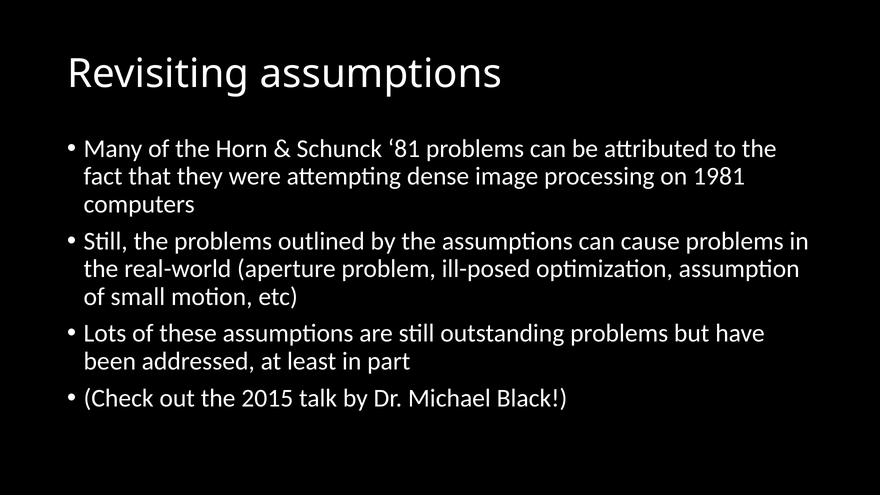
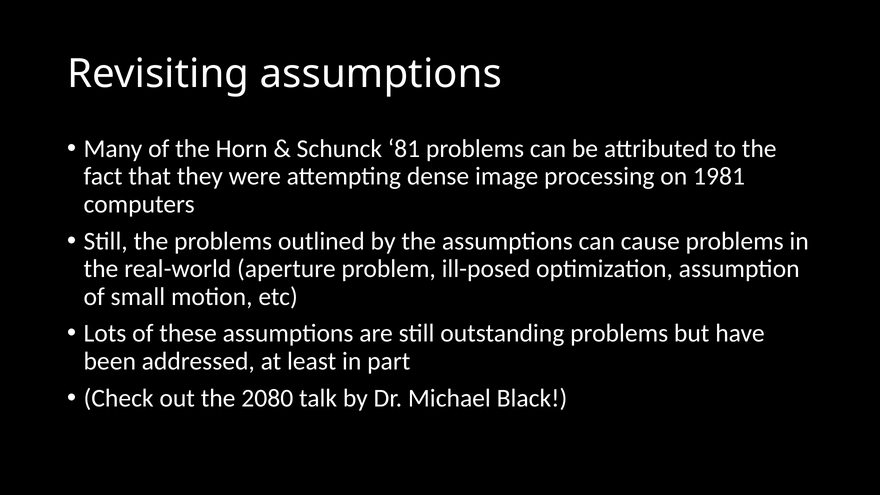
2015: 2015 -> 2080
